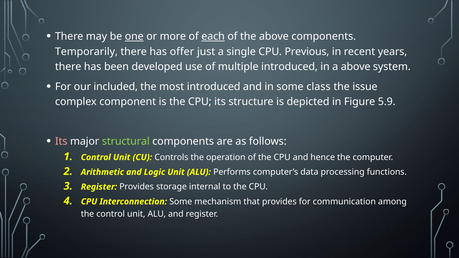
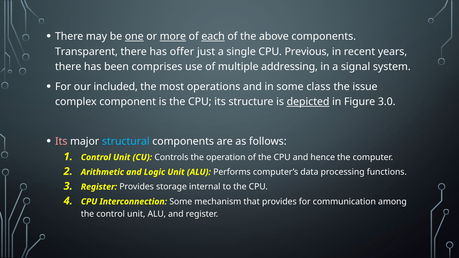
more underline: none -> present
Temporarily: Temporarily -> Transparent
developed: developed -> comprises
multiple introduced: introduced -> addressing
a above: above -> signal
most introduced: introduced -> operations
depicted underline: none -> present
5.9: 5.9 -> 3.0
structural colour: light green -> light blue
